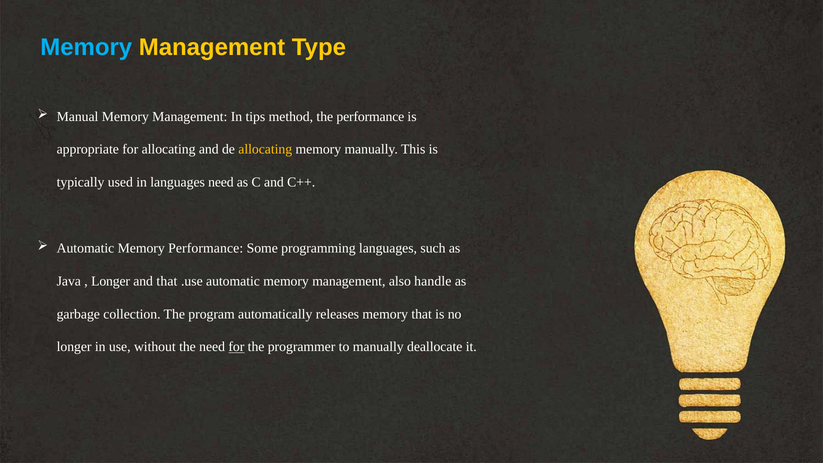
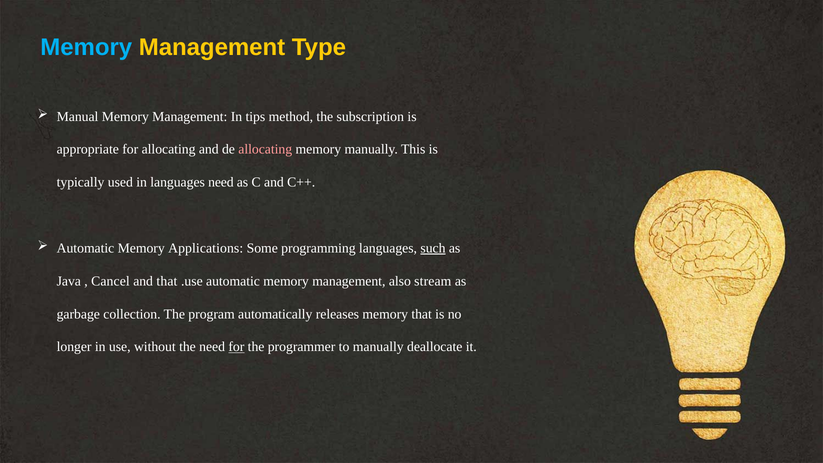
the performance: performance -> subscription
allocating at (265, 149) colour: yellow -> pink
Memory Performance: Performance -> Applications
such underline: none -> present
Longer at (111, 281): Longer -> Cancel
handle: handle -> stream
